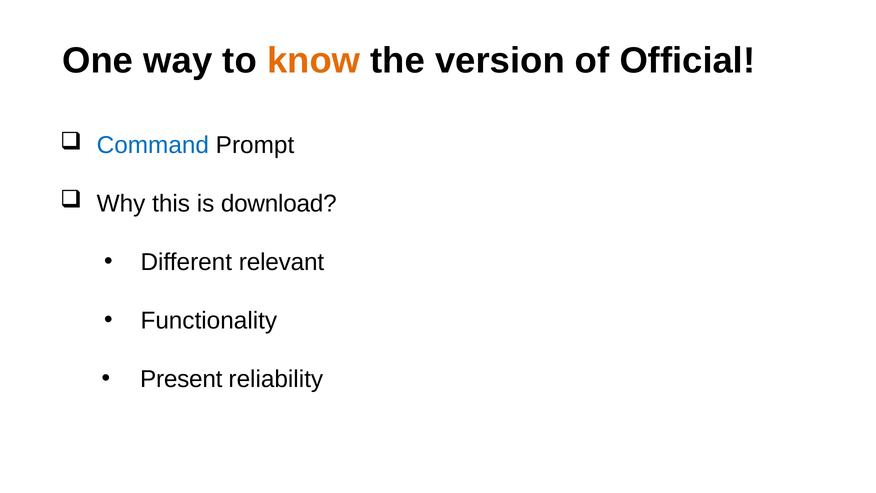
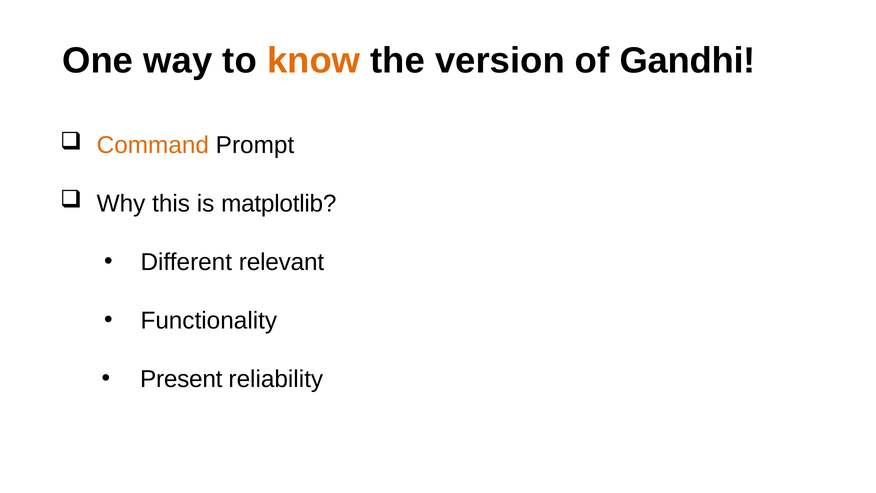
Official: Official -> Gandhi
Command colour: blue -> orange
download: download -> matplotlib
